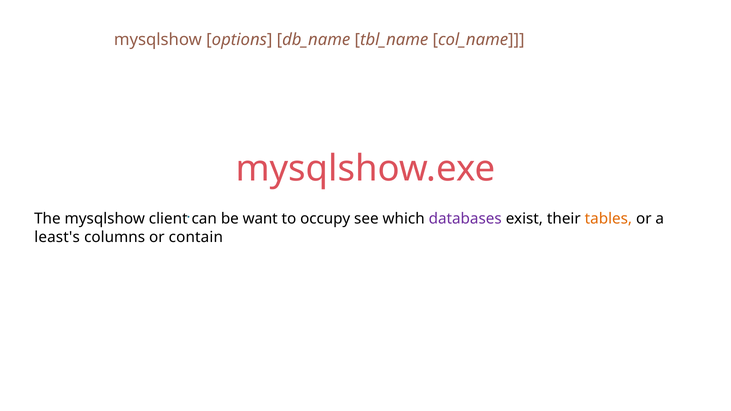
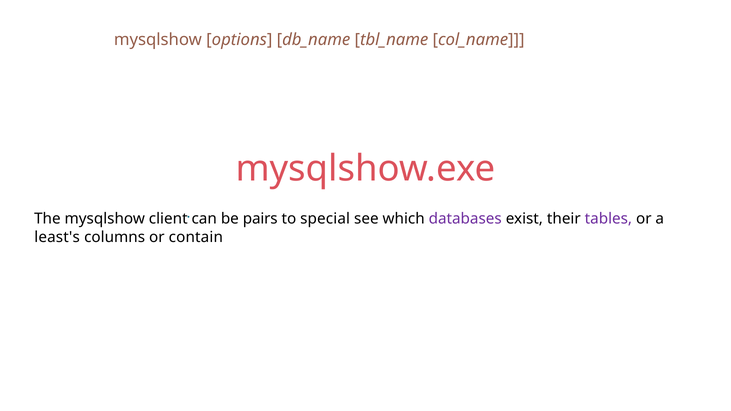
want: want -> pairs
occupy: occupy -> special
tables colour: orange -> purple
